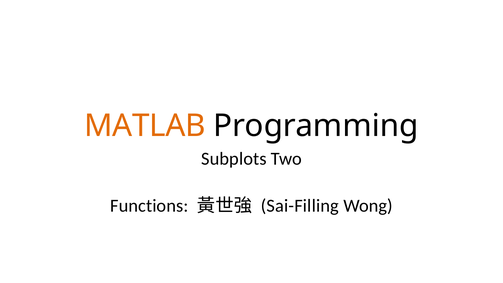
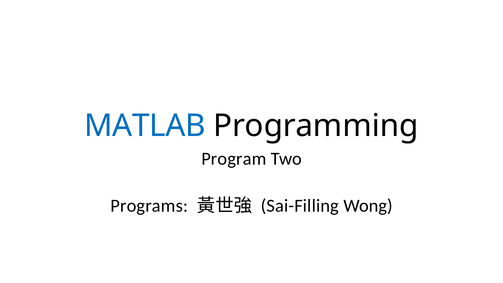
MATLAB colour: orange -> blue
Subplots: Subplots -> Program
Functions: Functions -> Programs
